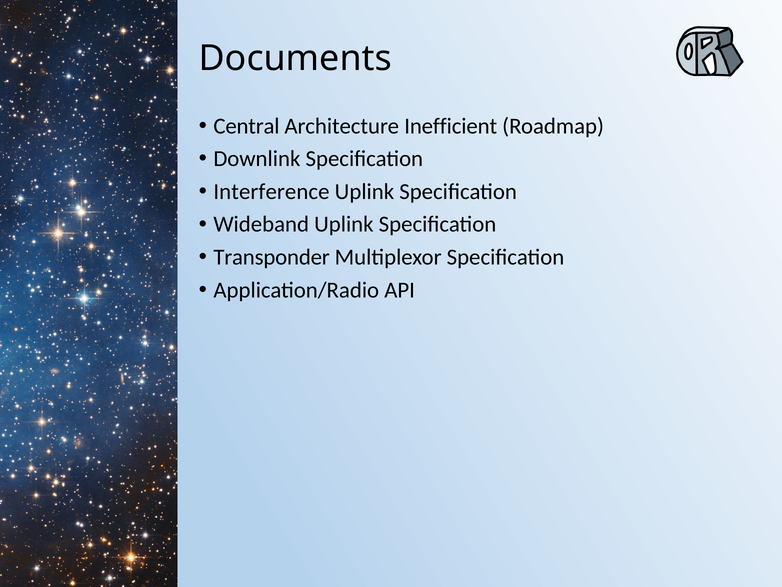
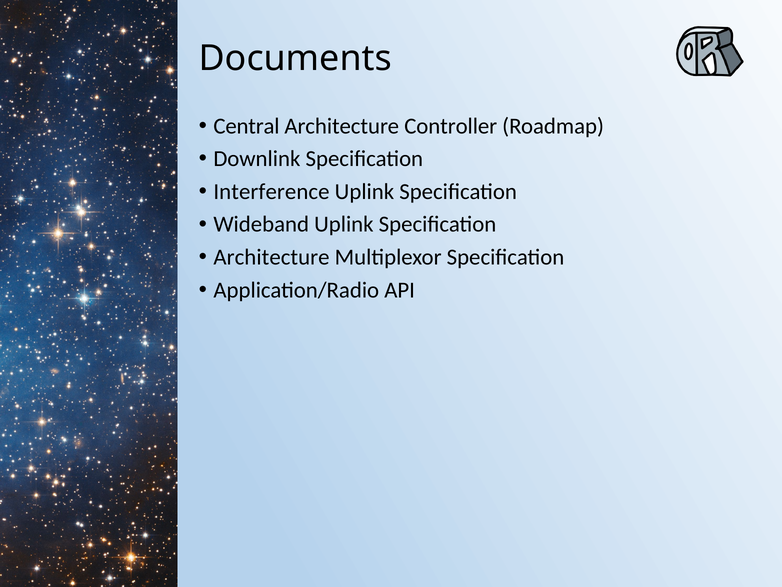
Inefficient: Inefficient -> Controller
Transponder at (272, 257): Transponder -> Architecture
